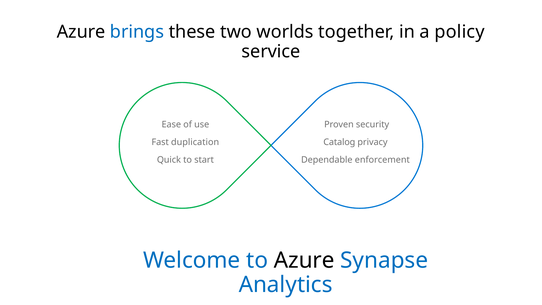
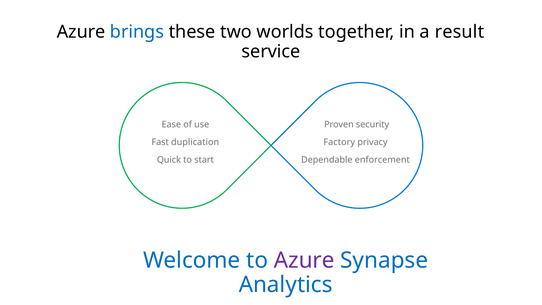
policy: policy -> result
Catalog: Catalog -> Factory
Azure at (304, 260) colour: black -> purple
